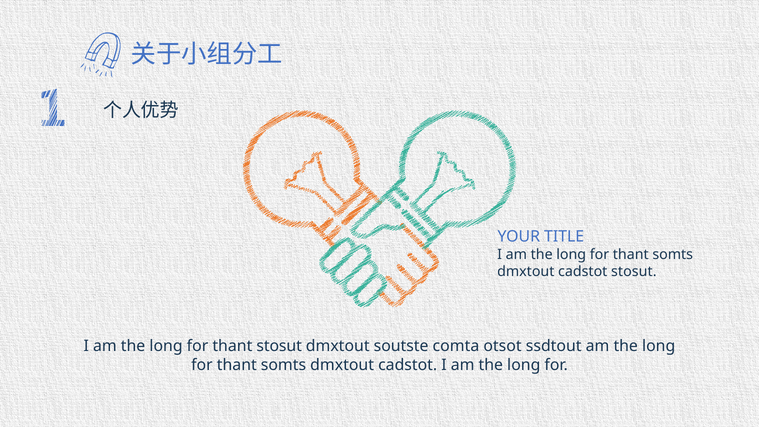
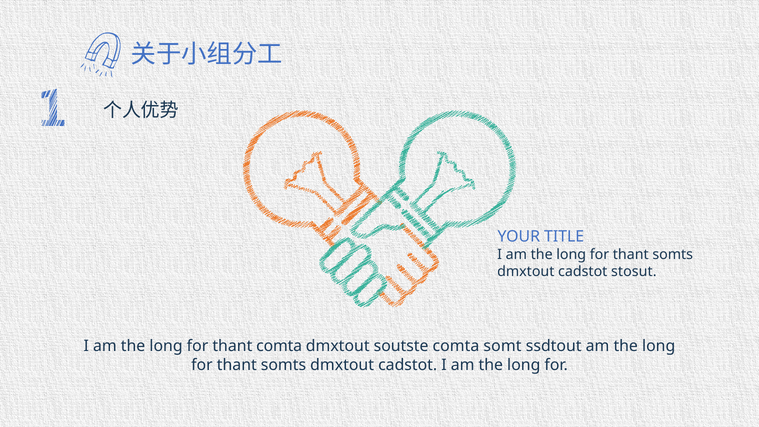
thant stosut: stosut -> comta
otsot: otsot -> somt
